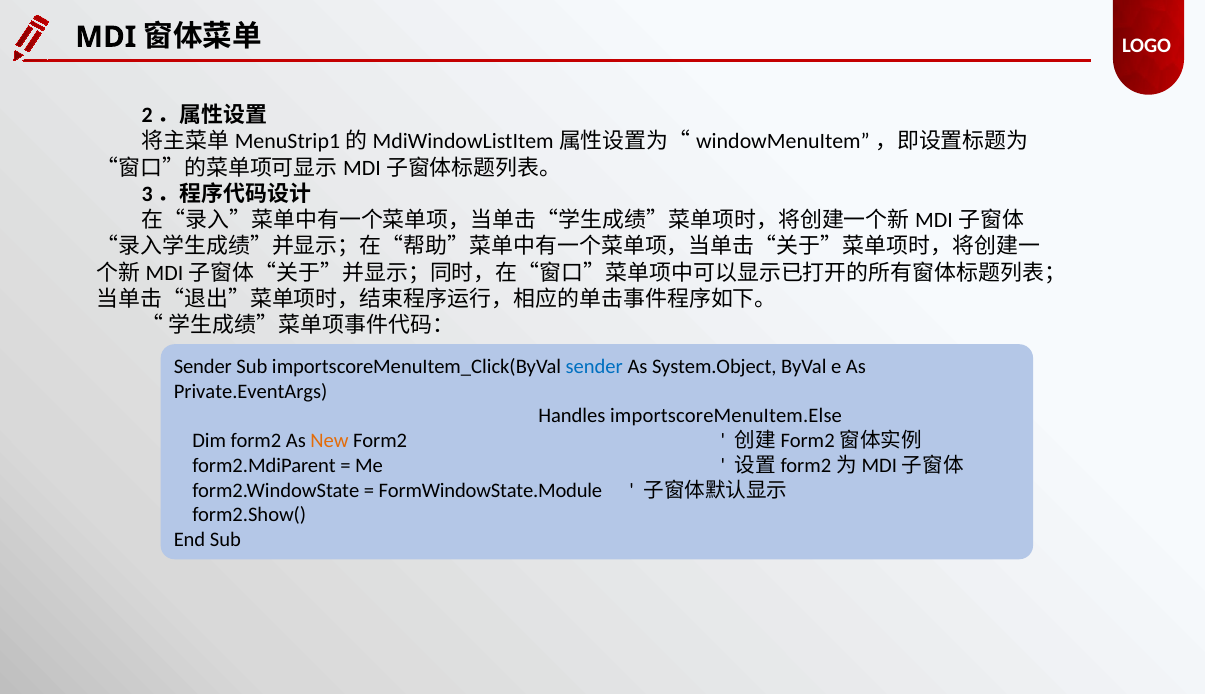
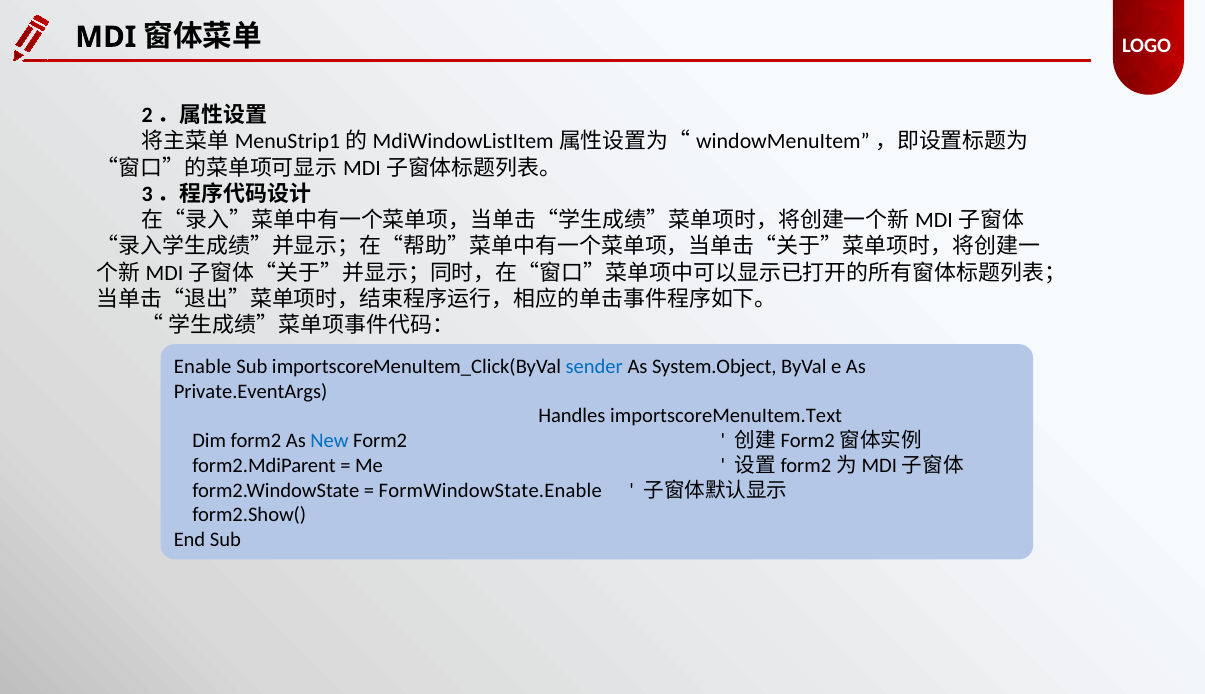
Sender at (203, 366): Sender -> Enable
importscoreMenuItem.Else: importscoreMenuItem.Else -> importscoreMenuItem.Text
New colour: orange -> blue
FormWindowState.Module: FormWindowState.Module -> FormWindowState.Enable
